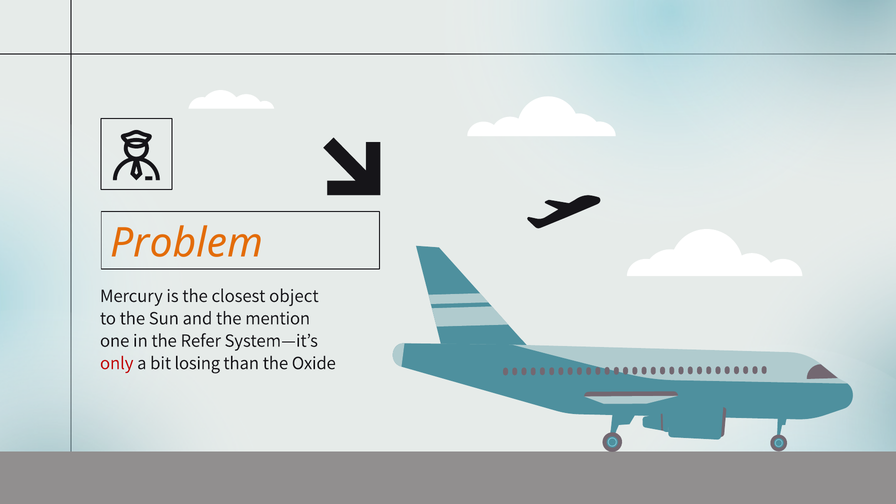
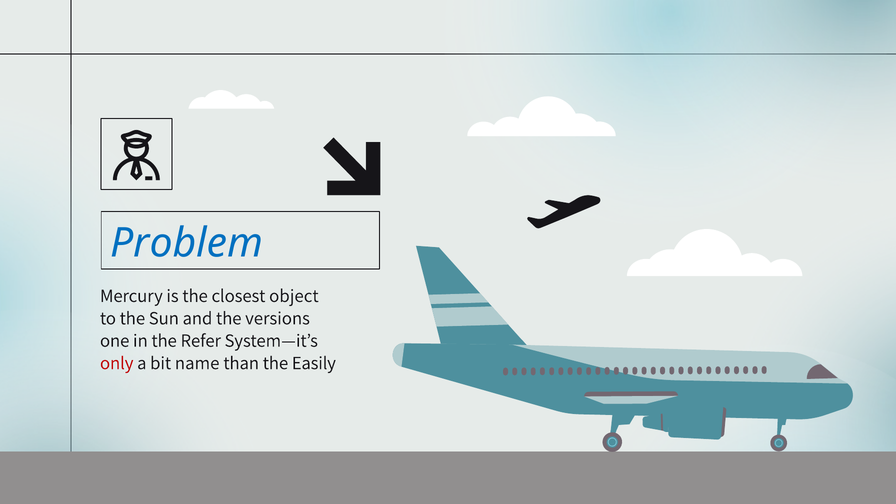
Problem colour: orange -> blue
mention: mention -> versions
losing: losing -> name
Oxide: Oxide -> Easily
